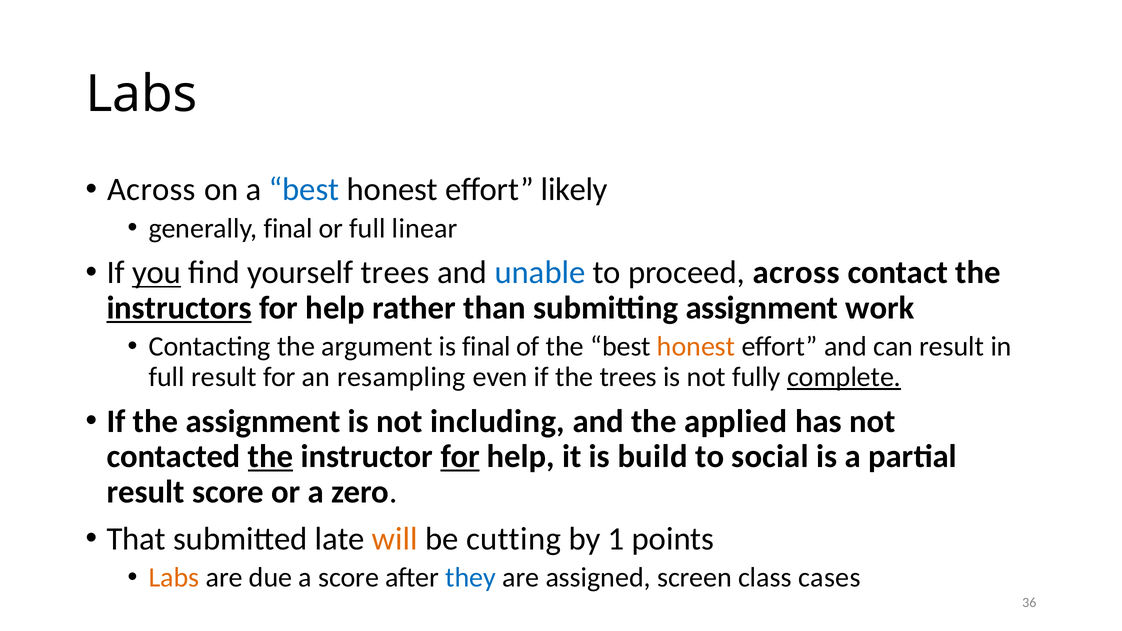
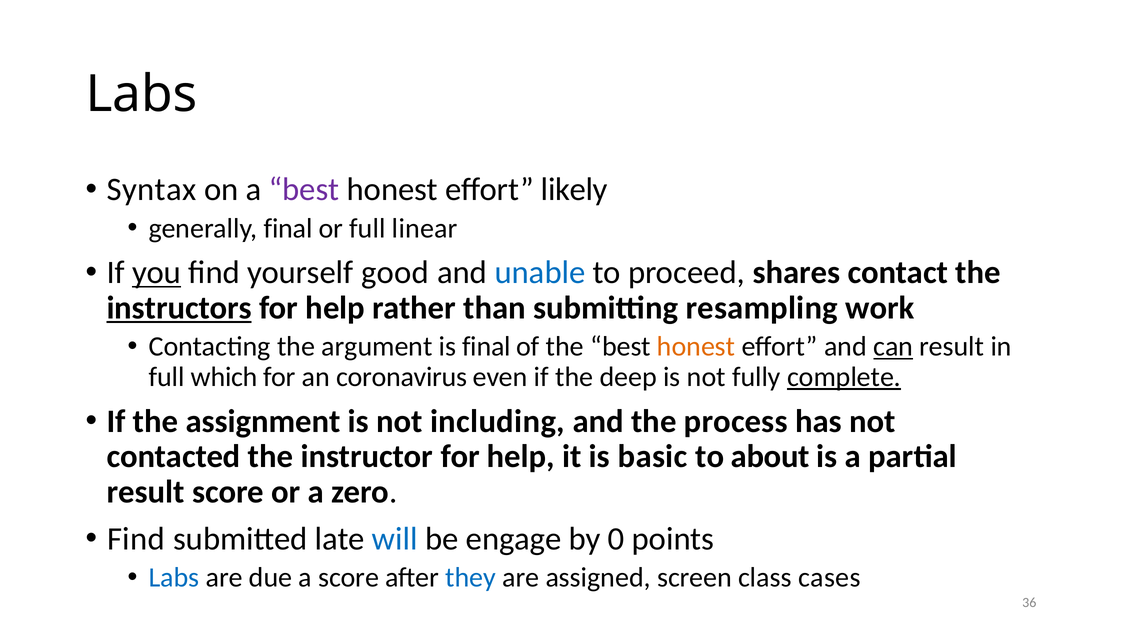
Across at (151, 190): Across -> Syntax
best at (304, 190) colour: blue -> purple
yourself trees: trees -> good
proceed across: across -> shares
submitting assignment: assignment -> resampling
can underline: none -> present
full result: result -> which
resampling: resampling -> coronavirus
the trees: trees -> deep
applied: applied -> process
the at (271, 457) underline: present -> none
for at (460, 457) underline: present -> none
build: build -> basic
social: social -> about
That at (136, 539): That -> Find
will colour: orange -> blue
cutting: cutting -> engage
1: 1 -> 0
Labs at (174, 578) colour: orange -> blue
